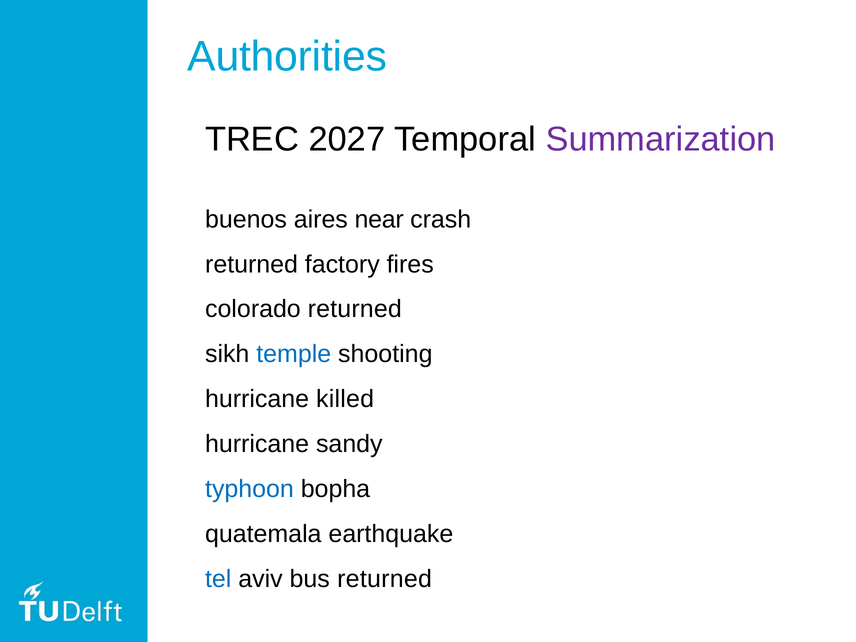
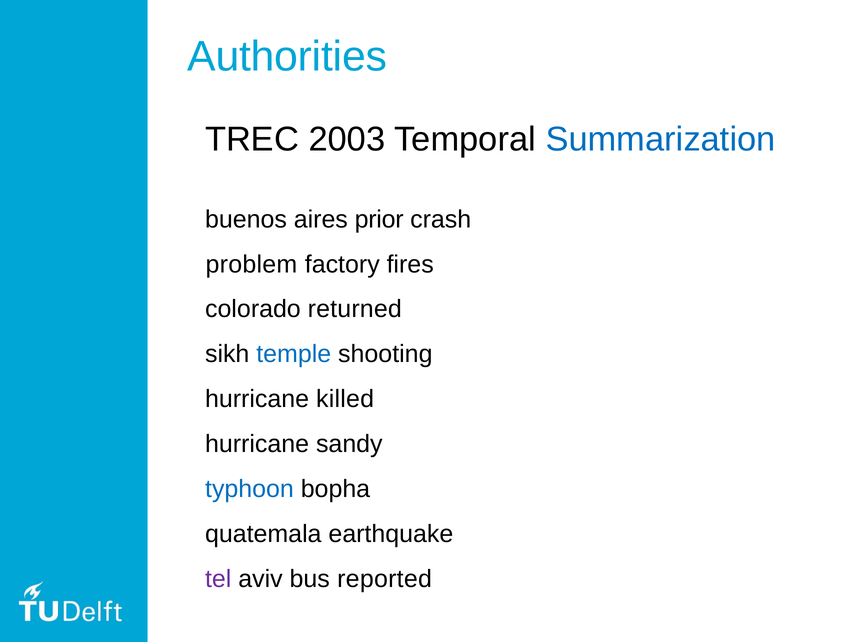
2027: 2027 -> 2003
Summarization colour: purple -> blue
near: near -> prior
returned at (252, 264): returned -> problem
tel colour: blue -> purple
bus returned: returned -> reported
